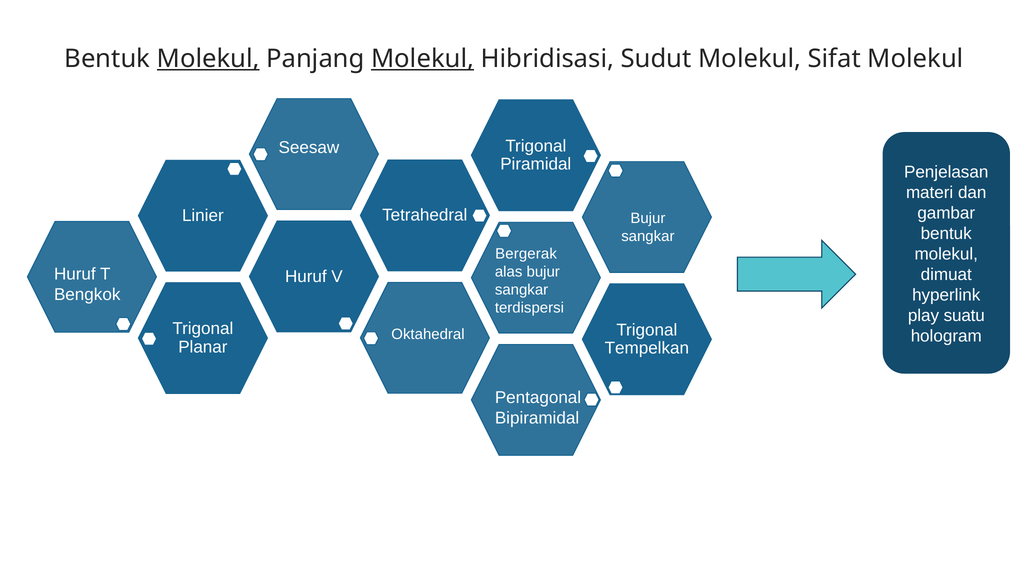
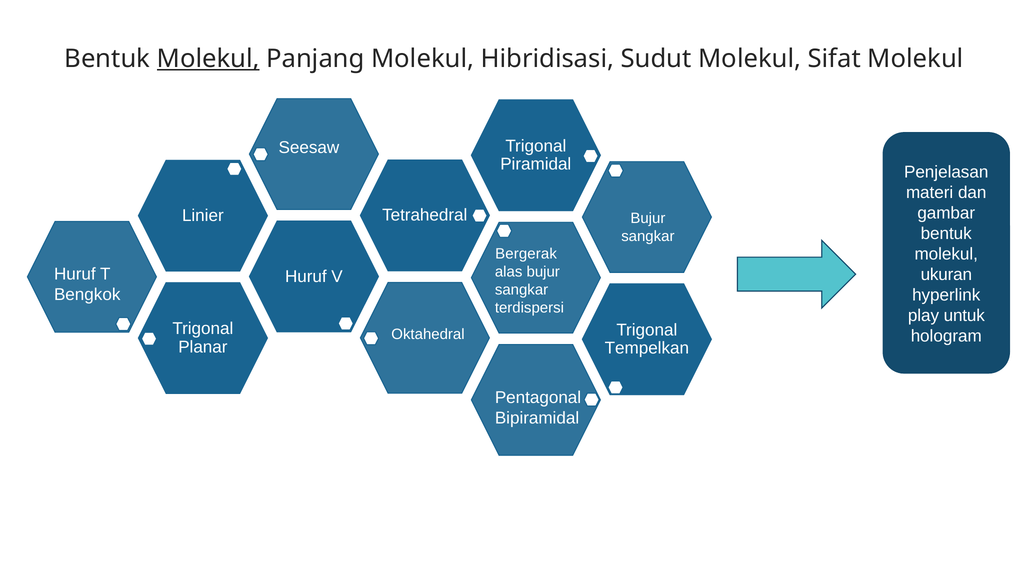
Molekul at (423, 59) underline: present -> none
dimuat: dimuat -> ukuran
suatu: suatu -> untuk
